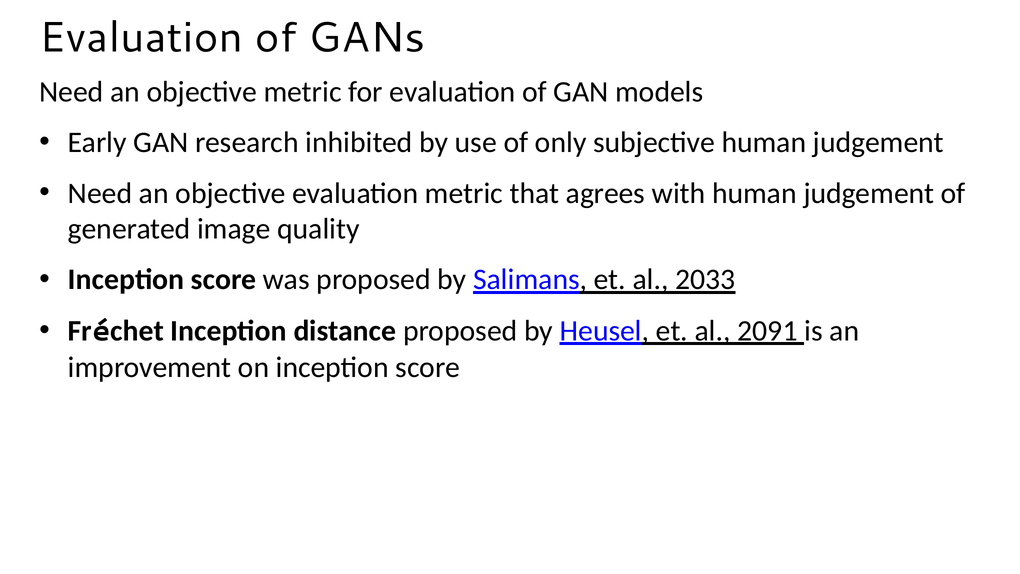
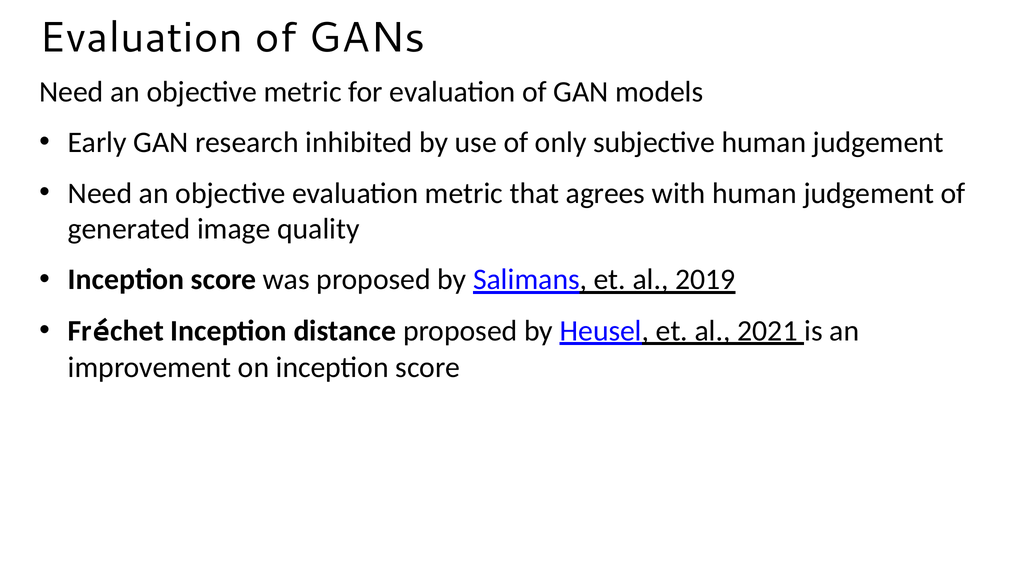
2033: 2033 -> 2019
2091: 2091 -> 2021
